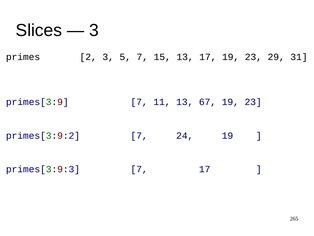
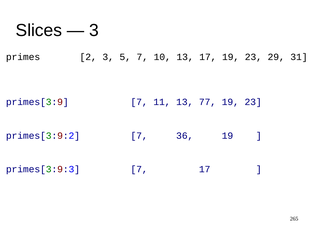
15: 15 -> 10
67: 67 -> 77
24: 24 -> 36
